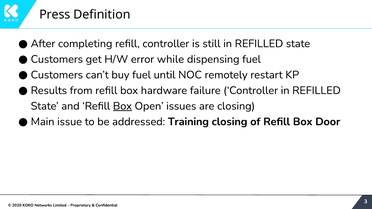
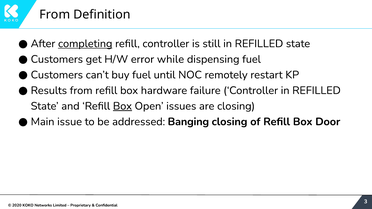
Press at (55, 15): Press -> From
completing underline: none -> present
Training: Training -> Banging
